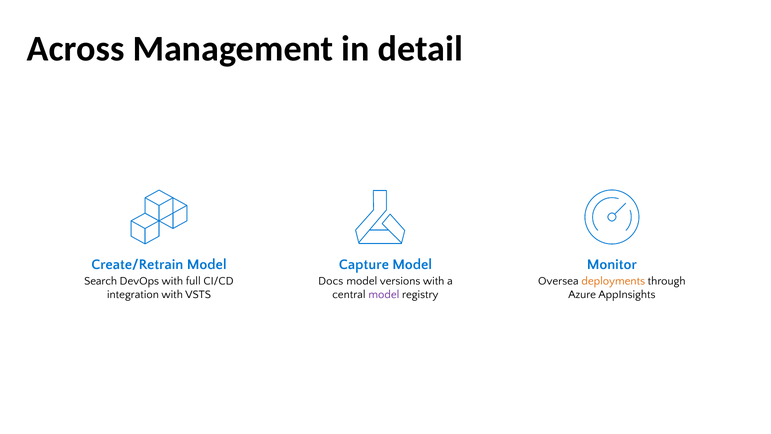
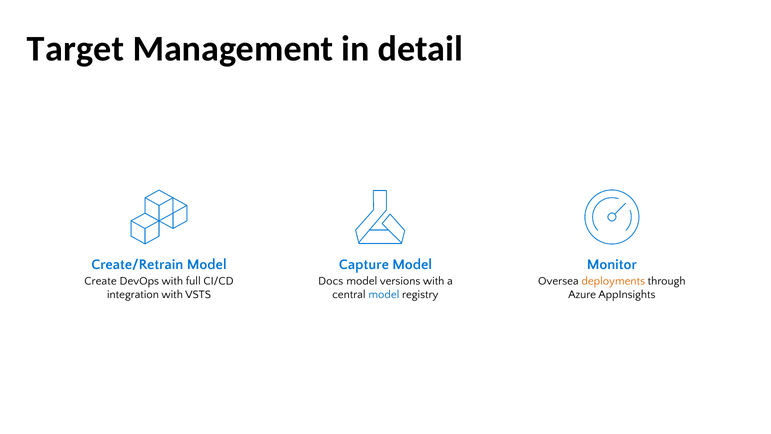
Across: Across -> Target
Search: Search -> Create
model at (384, 294) colour: purple -> blue
